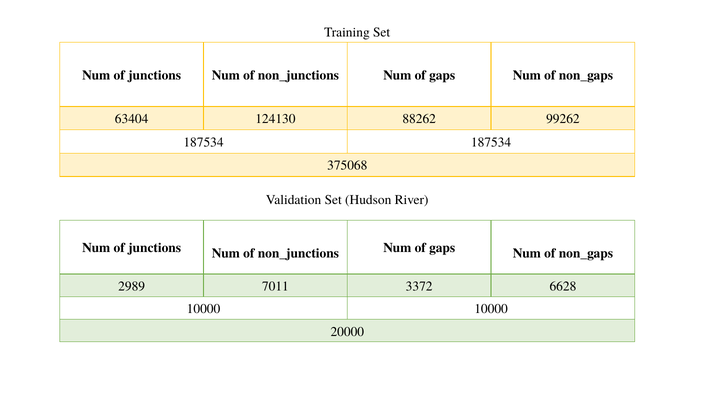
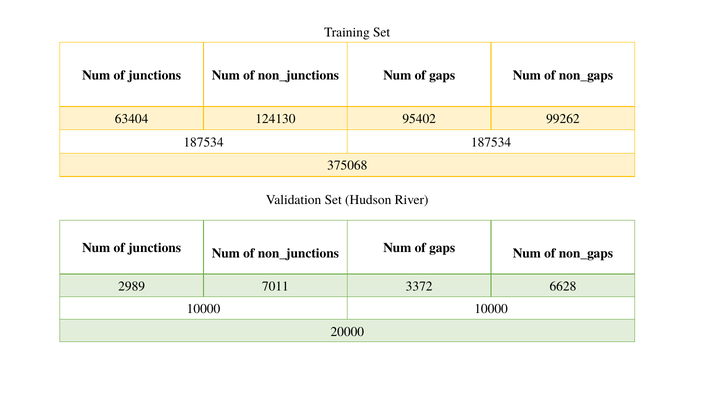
88262: 88262 -> 95402
